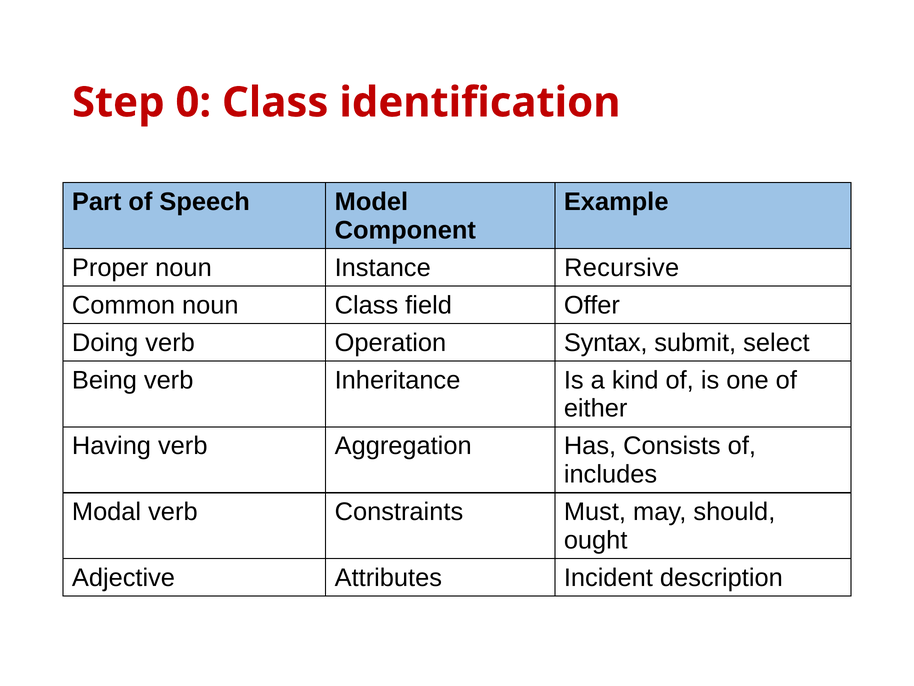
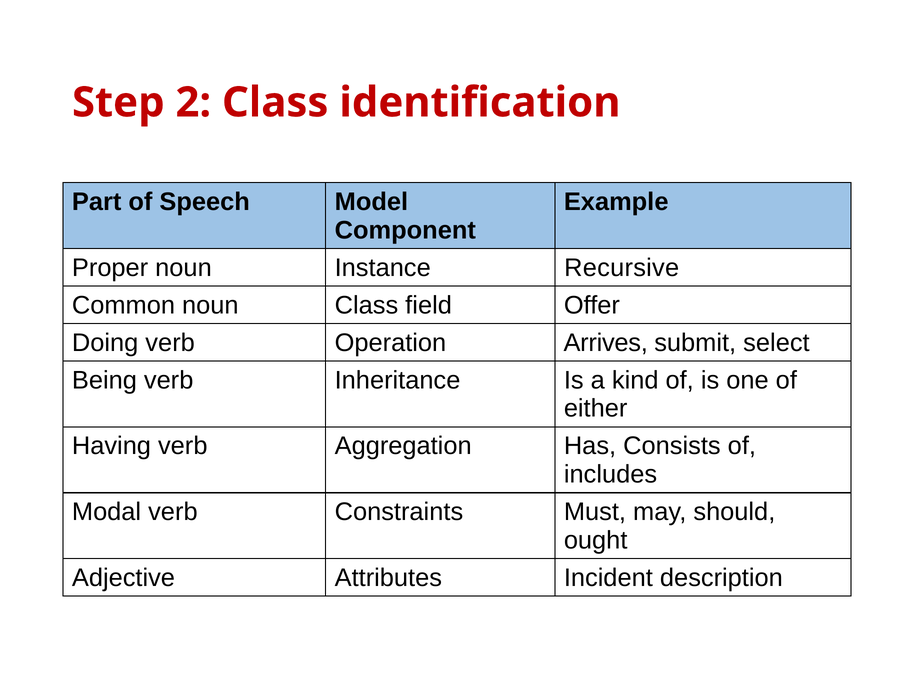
0: 0 -> 2
Syntax: Syntax -> Arrives
